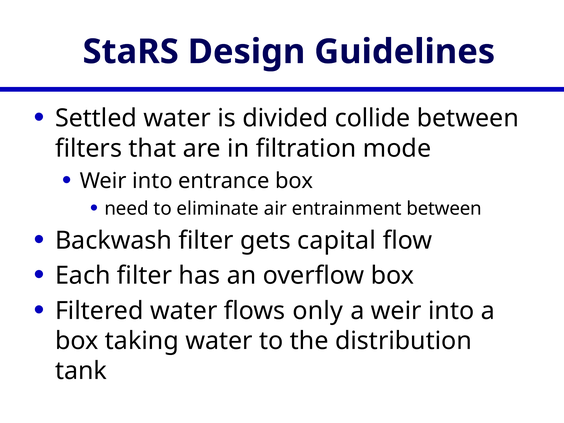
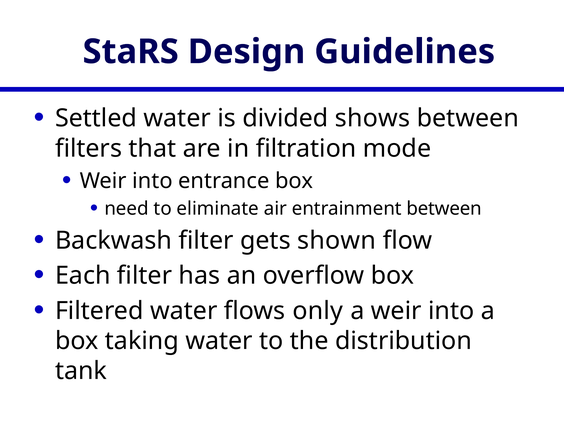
collide: collide -> shows
capital: capital -> shown
